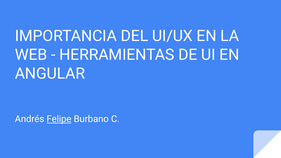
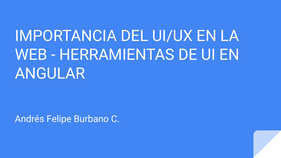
Felipe underline: present -> none
